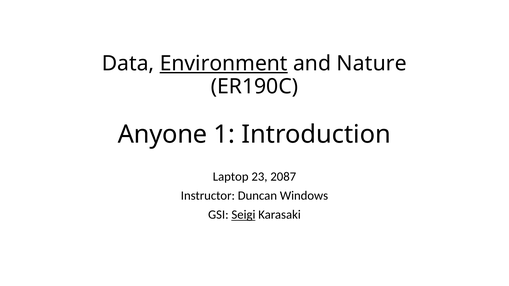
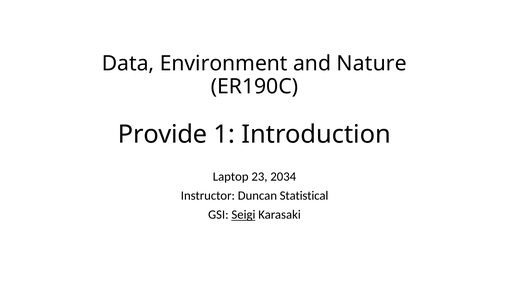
Environment underline: present -> none
Anyone: Anyone -> Provide
2087: 2087 -> 2034
Windows: Windows -> Statistical
